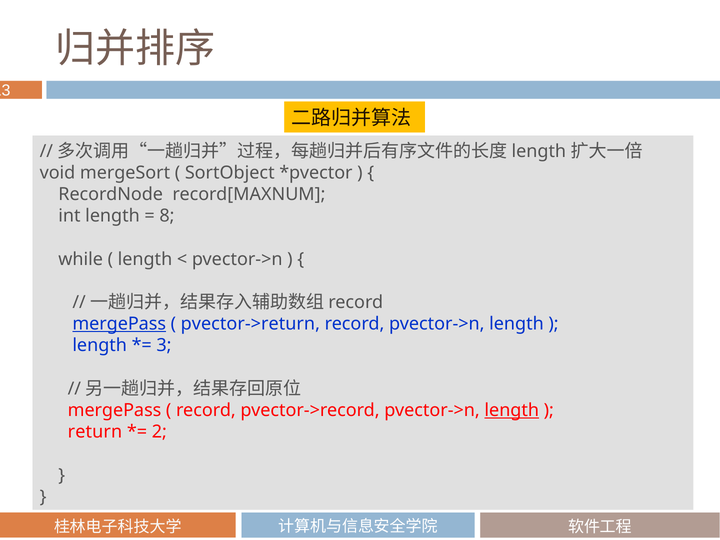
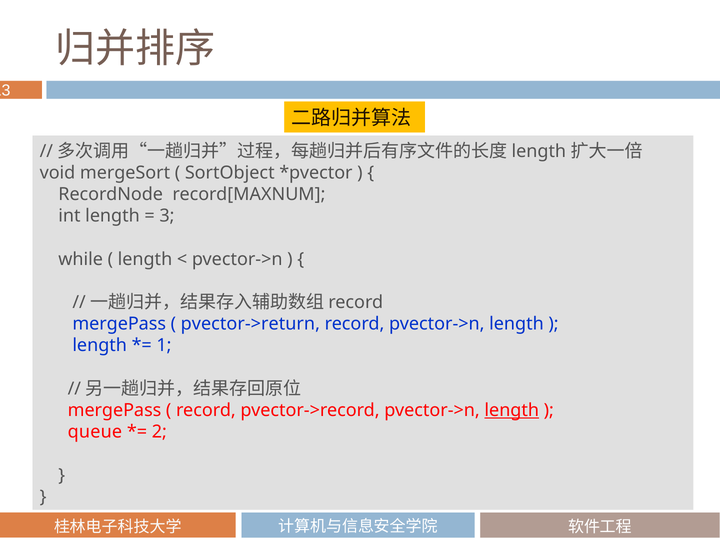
8: 8 -> 3
mergePass at (119, 324) underline: present -> none
3: 3 -> 1
return: return -> queue
